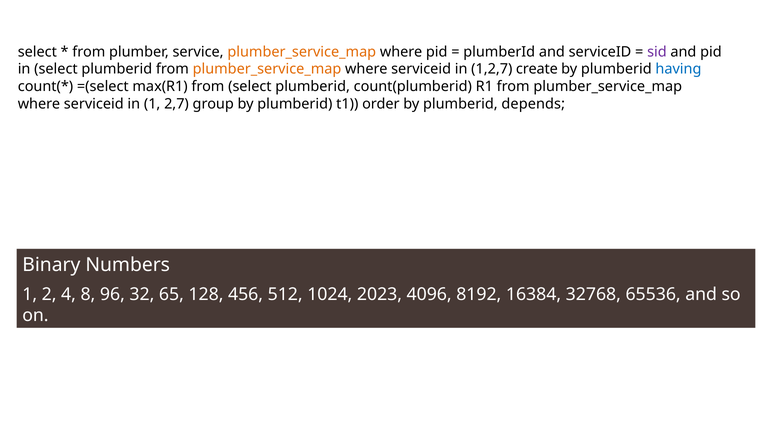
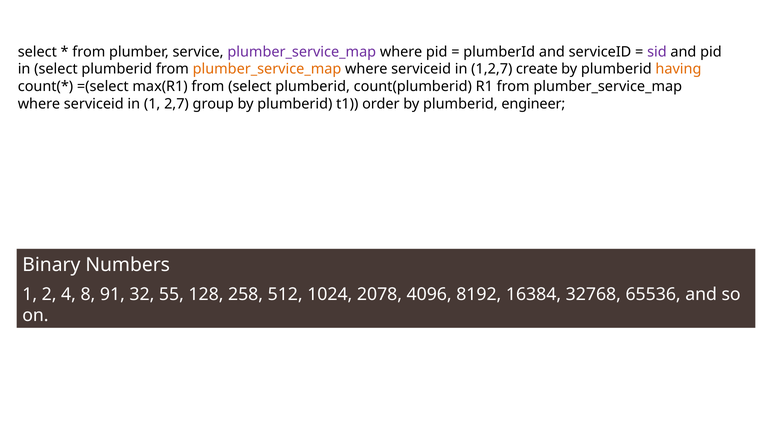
plumber_service_map at (302, 52) colour: orange -> purple
having colour: blue -> orange
depends: depends -> engineer
96: 96 -> 91
65: 65 -> 55
456: 456 -> 258
2023: 2023 -> 2078
